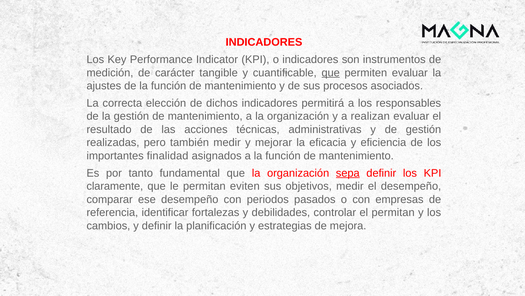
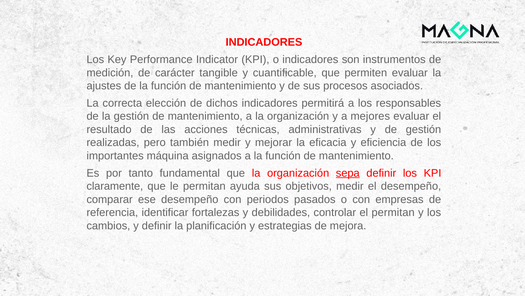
que at (331, 73) underline: present -> none
realizan: realizan -> mejores
finalidad: finalidad -> máquina
eviten: eviten -> ayuda
